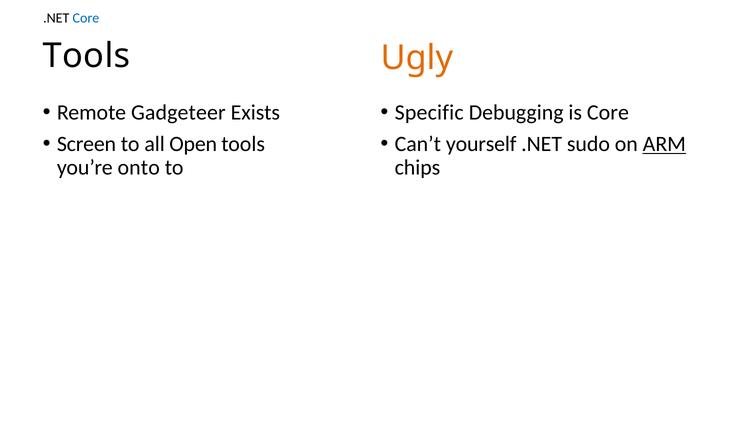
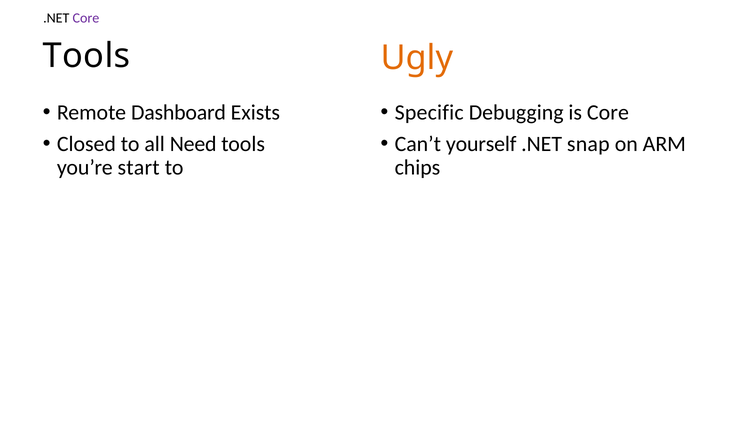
Core at (86, 18) colour: blue -> purple
Gadgeteer: Gadgeteer -> Dashboard
Screen: Screen -> Closed
Open: Open -> Need
sudo: sudo -> snap
ARM underline: present -> none
onto: onto -> start
